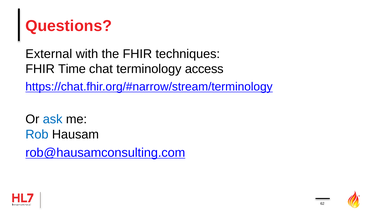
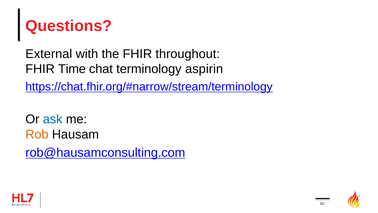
techniques: techniques -> throughout
access: access -> aspirin
Rob colour: blue -> orange
